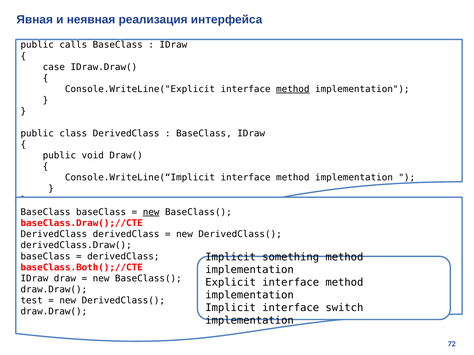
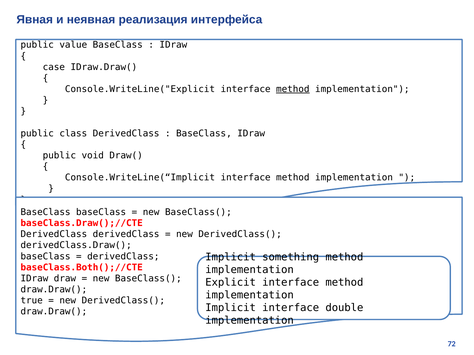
calls: calls -> value
new at (151, 212) underline: present -> none
test: test -> true
switch: switch -> double
